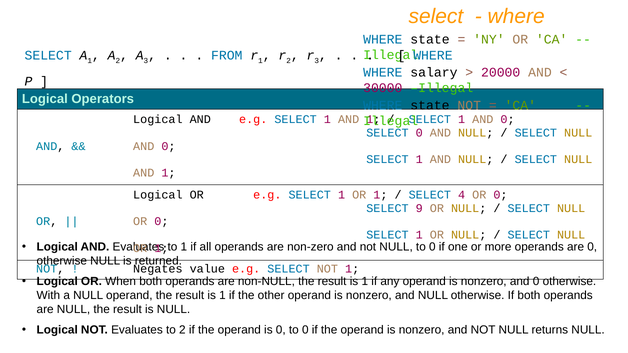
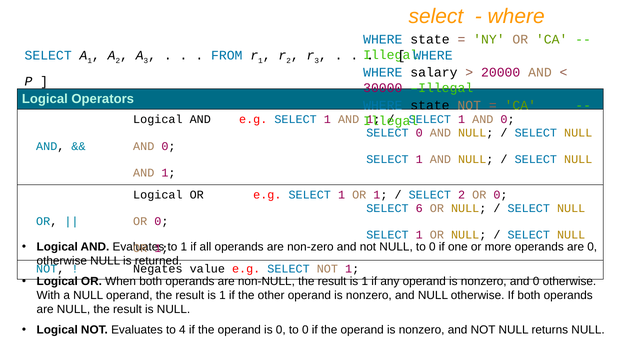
SELECT 4: 4 -> 2
9: 9 -> 6
to 2: 2 -> 4
